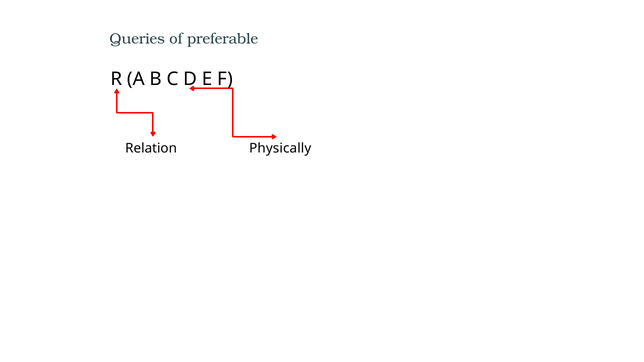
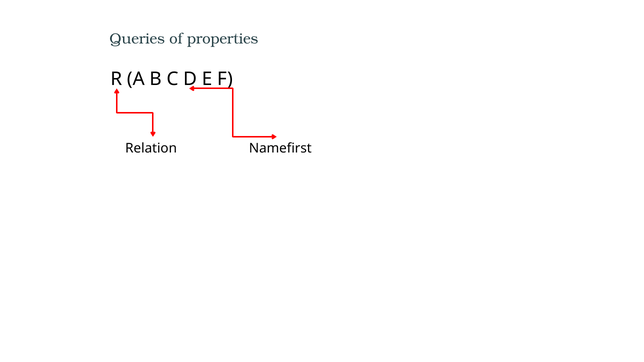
preferable: preferable -> properties
Physically: Physically -> Namefirst
